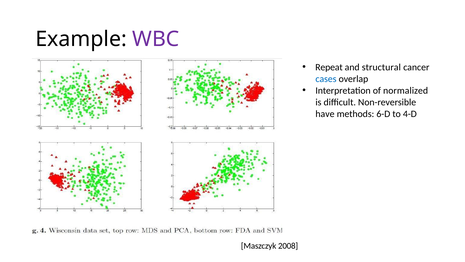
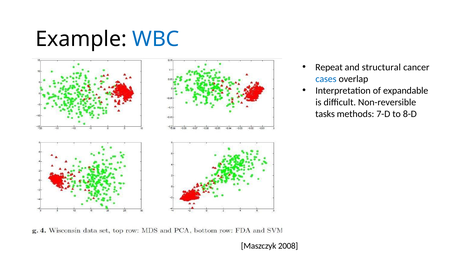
WBC colour: purple -> blue
normalized: normalized -> expandable
have: have -> tasks
6-D: 6-D -> 7-D
4-D: 4-D -> 8-D
